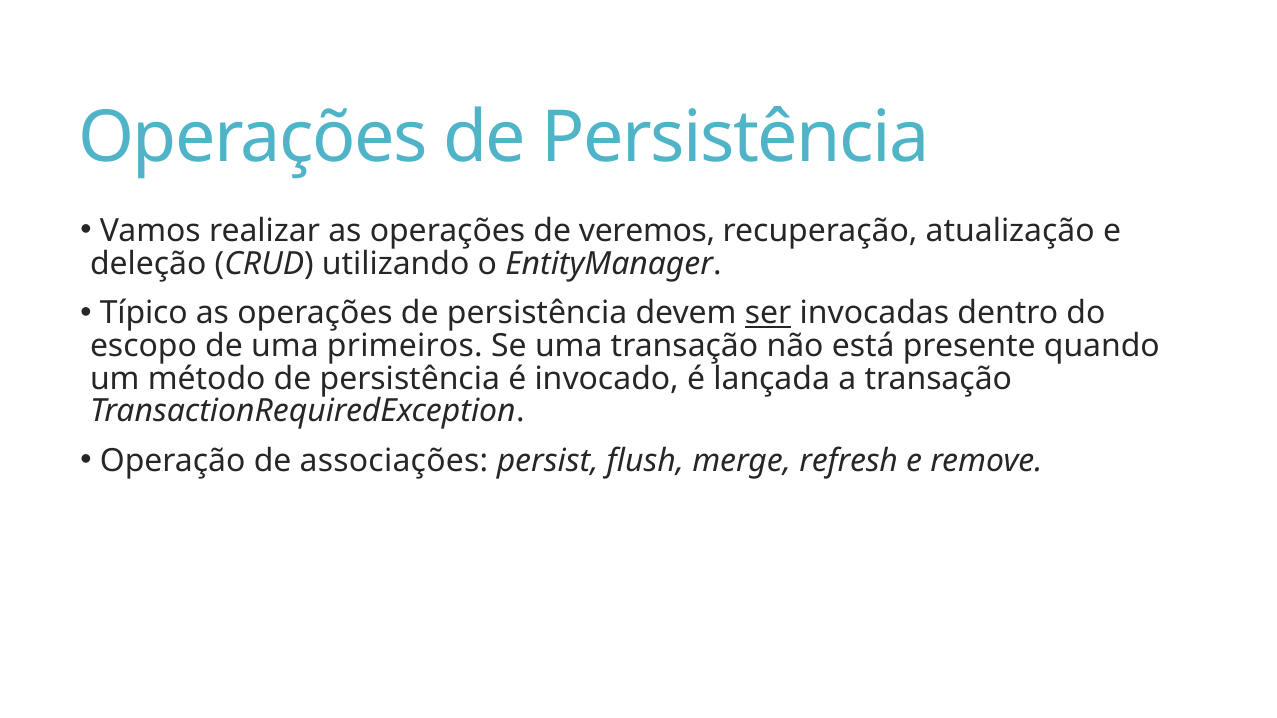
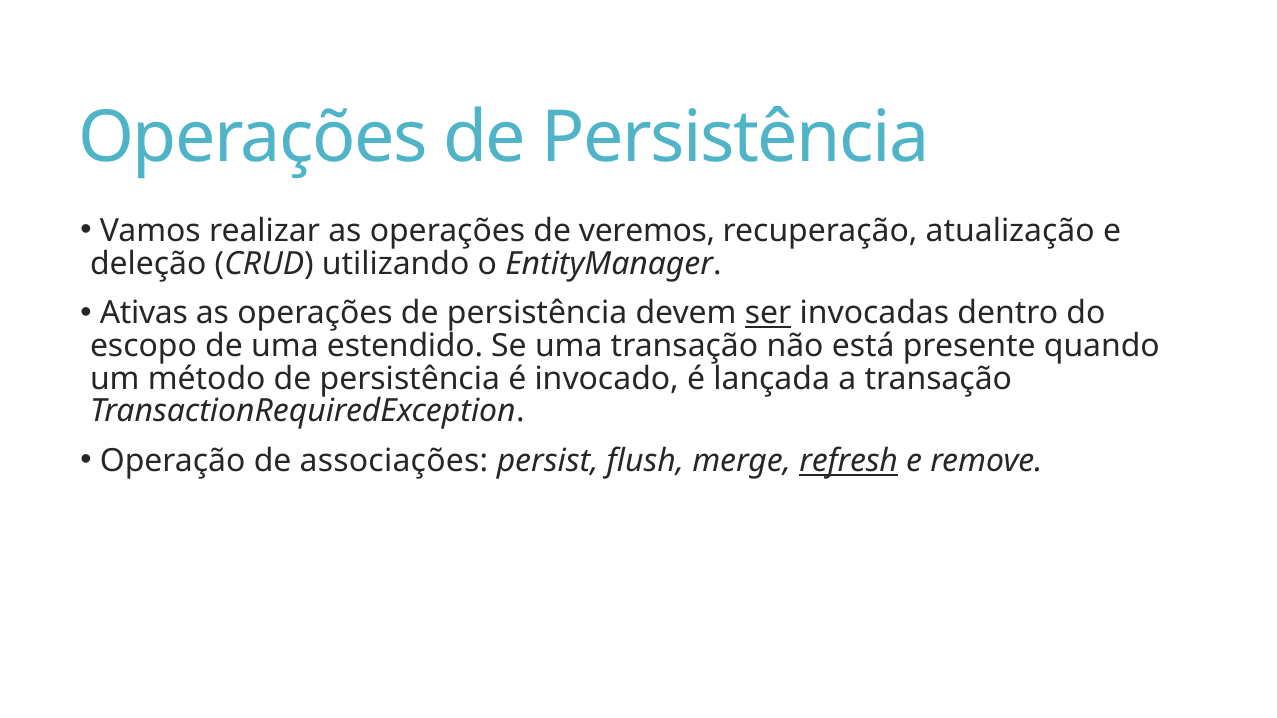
Típico: Típico -> Ativas
primeiros: primeiros -> estendido
refresh underline: none -> present
